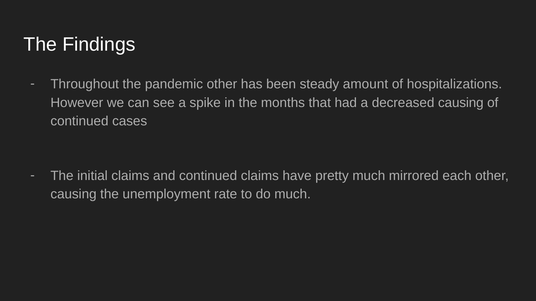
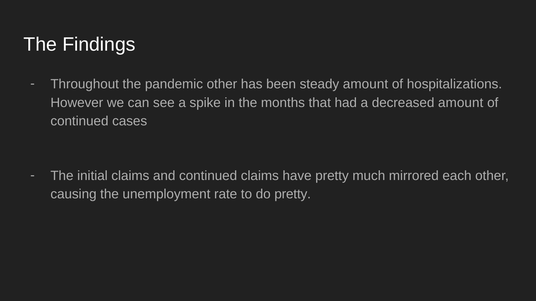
decreased causing: causing -> amount
do much: much -> pretty
